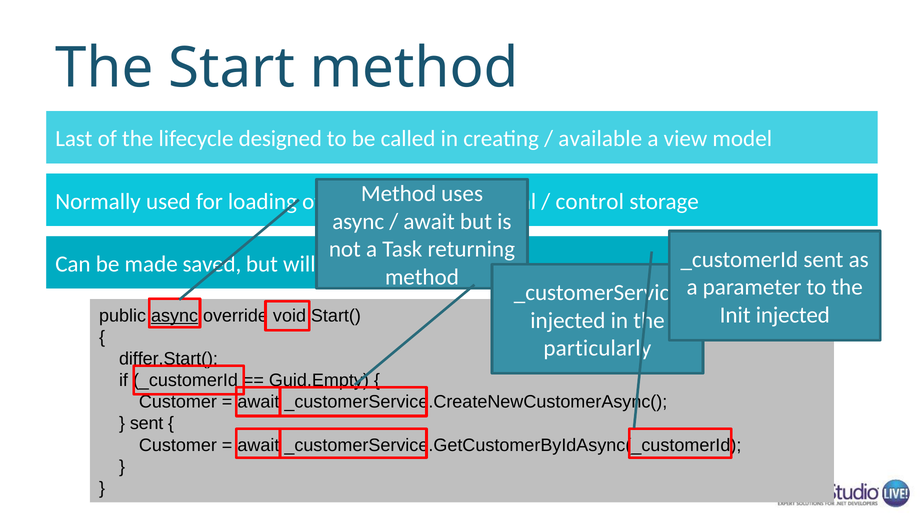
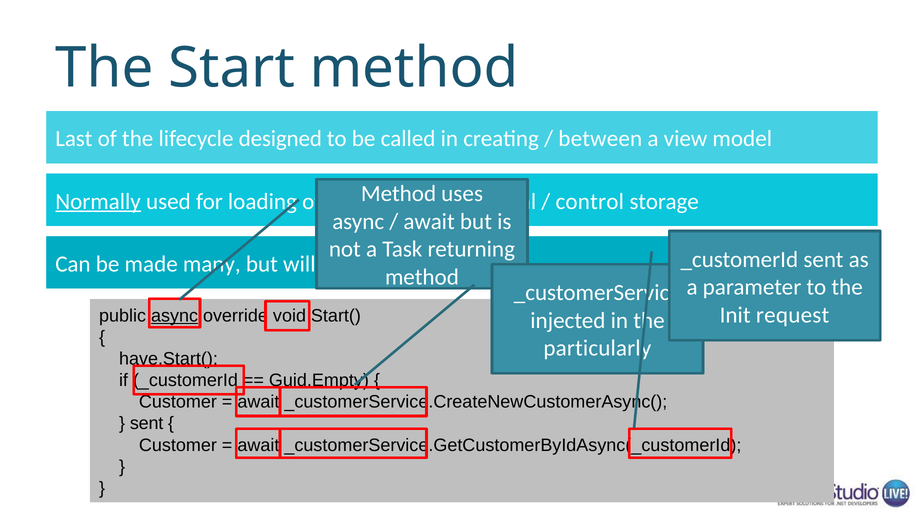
available: available -> between
Normally underline: none -> present
saved: saved -> many
Init injected: injected -> request
differ.Start(: differ.Start( -> have.Start(
